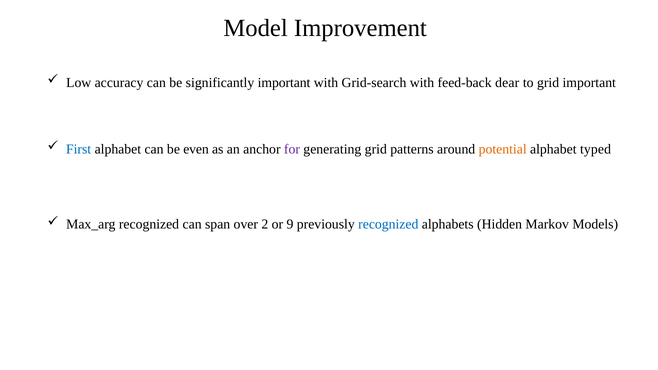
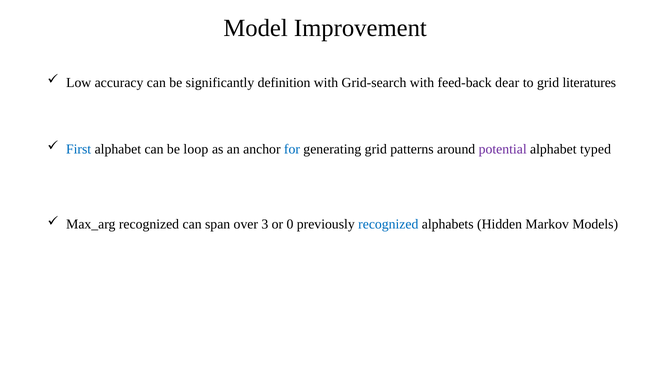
significantly important: important -> definition
grid important: important -> literatures
even: even -> loop
for colour: purple -> blue
potential colour: orange -> purple
2: 2 -> 3
9: 9 -> 0
